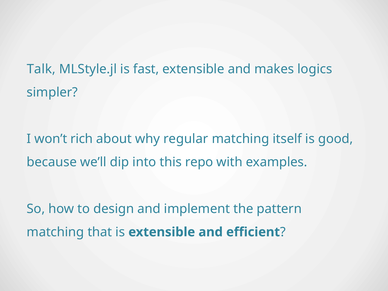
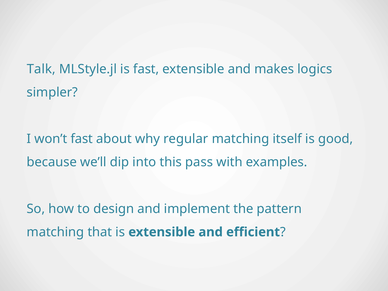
won’t rich: rich -> fast
repo: repo -> pass
